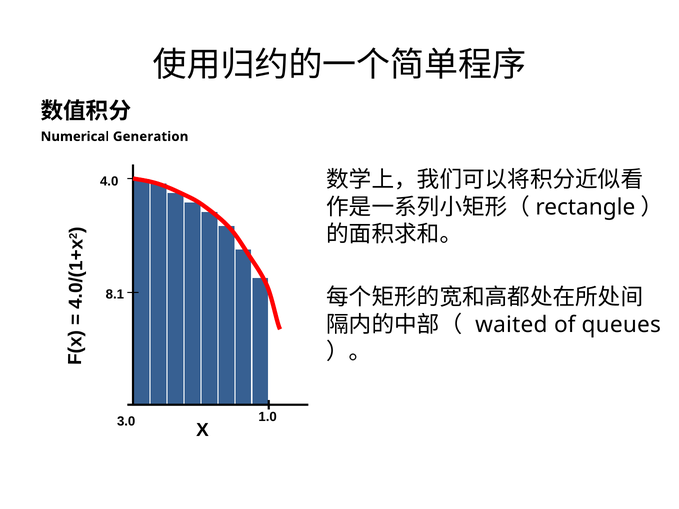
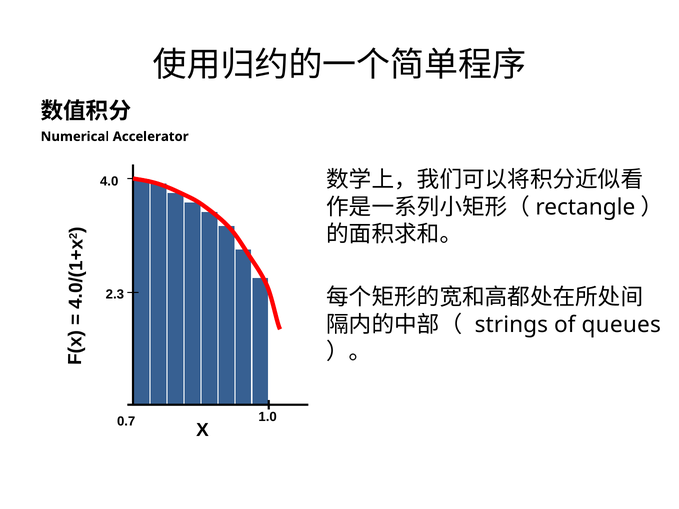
Generation: Generation -> Accelerator
8.1: 8.1 -> 2.3
waited: waited -> strings
3.0: 3.0 -> 0.7
